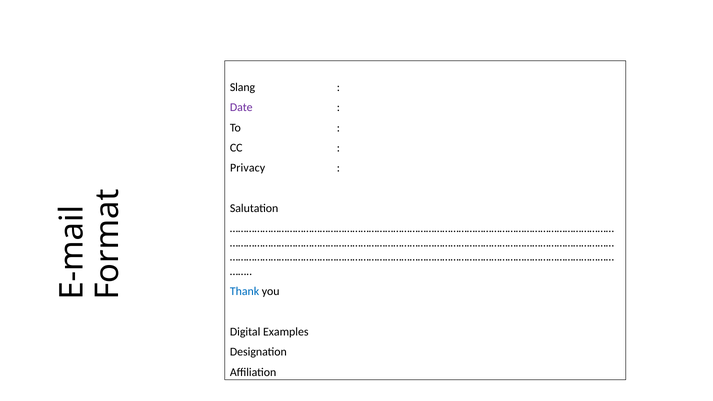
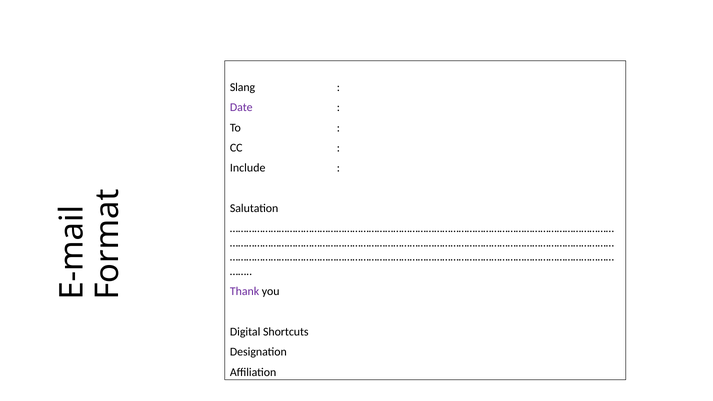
Privacy: Privacy -> Include
Thank colour: blue -> purple
Examples: Examples -> Shortcuts
